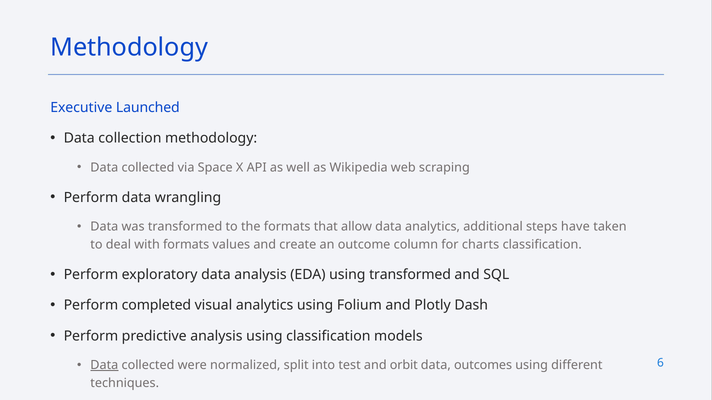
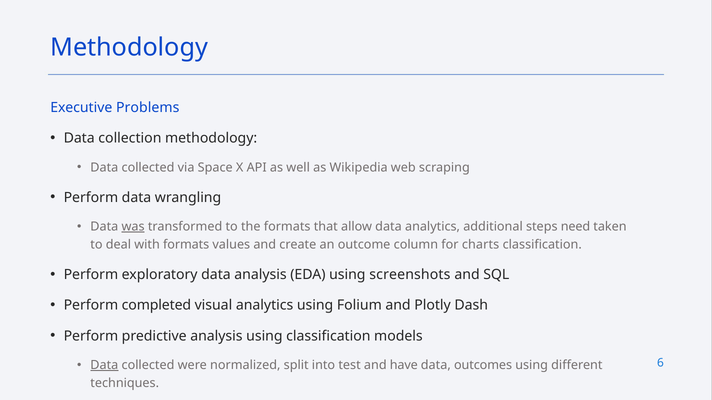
Launched: Launched -> Problems
was underline: none -> present
have: have -> need
using transformed: transformed -> screenshots
orbit: orbit -> have
